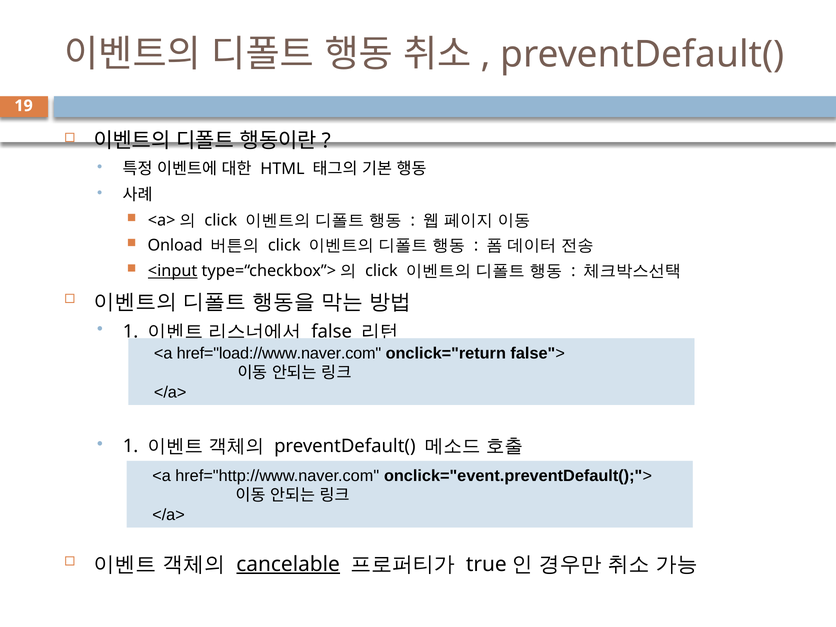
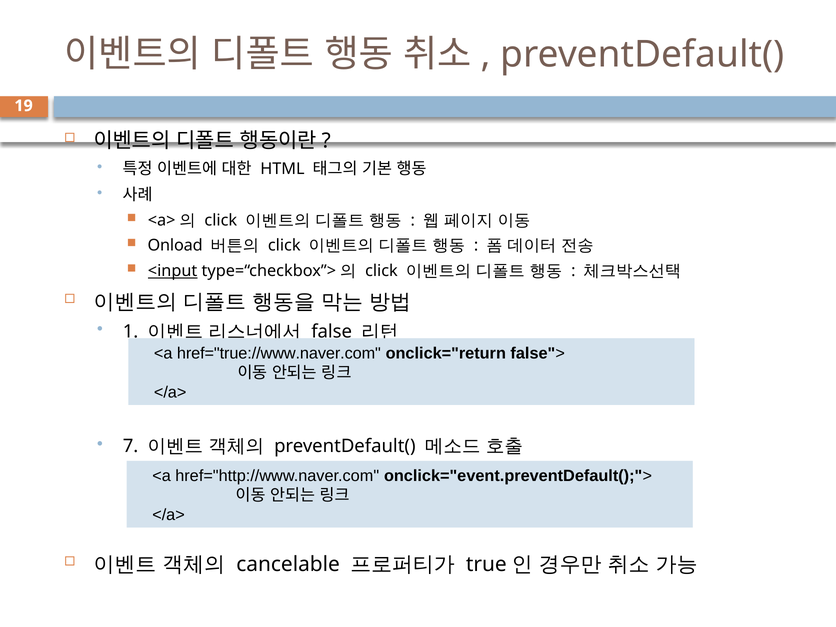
href="load://www.naver.com: href="load://www.naver.com -> href="true://www.naver.com
1 at (131, 446): 1 -> 7
cancelable underline: present -> none
